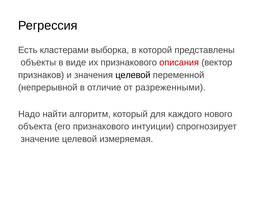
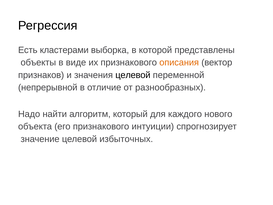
описания colour: red -> orange
разреженными: разреженными -> разнообразных
измеряемая: измеряемая -> избыточных
